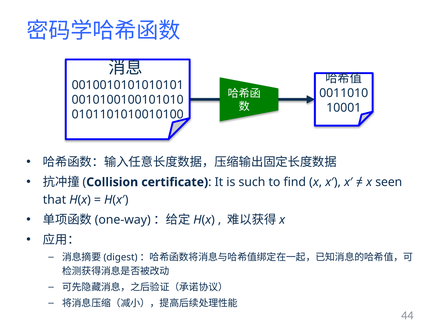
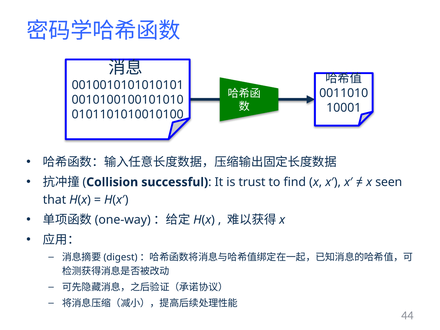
certificate: certificate -> successful
such: such -> trust
